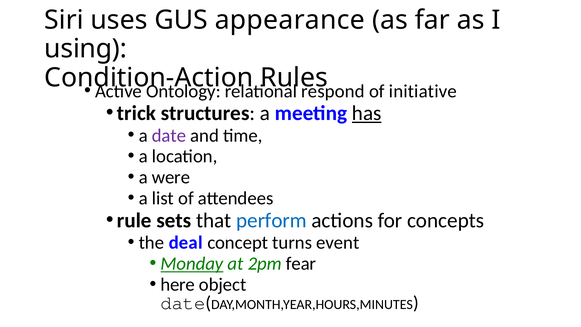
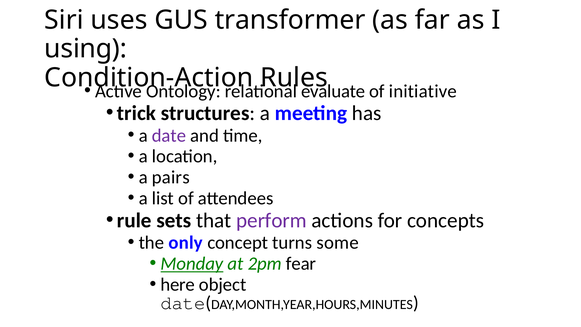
appearance: appearance -> transformer
respond: respond -> evaluate
has underline: present -> none
were: were -> pairs
perform colour: blue -> purple
deal: deal -> only
event: event -> some
